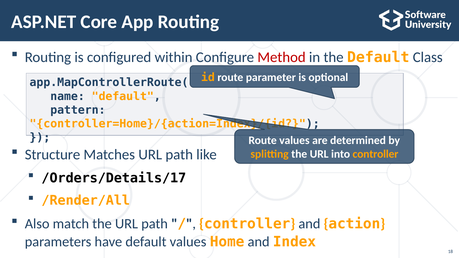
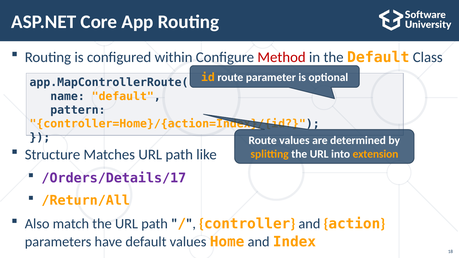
into controller: controller -> extension
/Orders/Details/17 colour: black -> purple
/Render/All: /Render/All -> /Return/All
